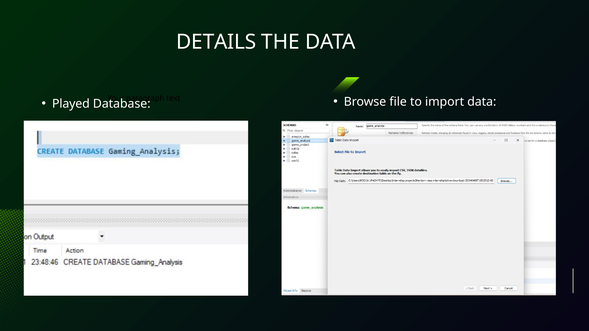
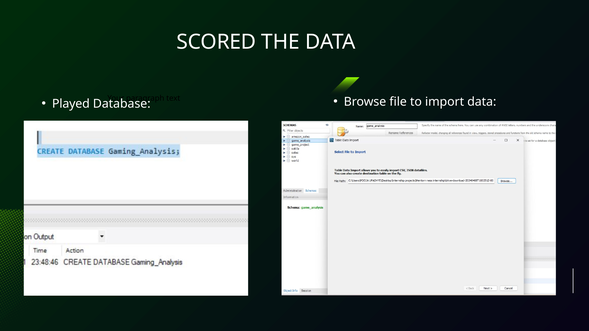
DETAILS: DETAILS -> SCORED
